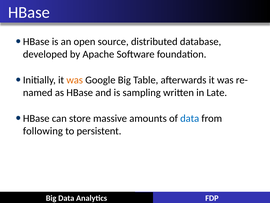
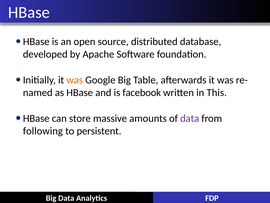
sampling: sampling -> facebook
Late: Late -> This
data at (190, 118) colour: blue -> purple
